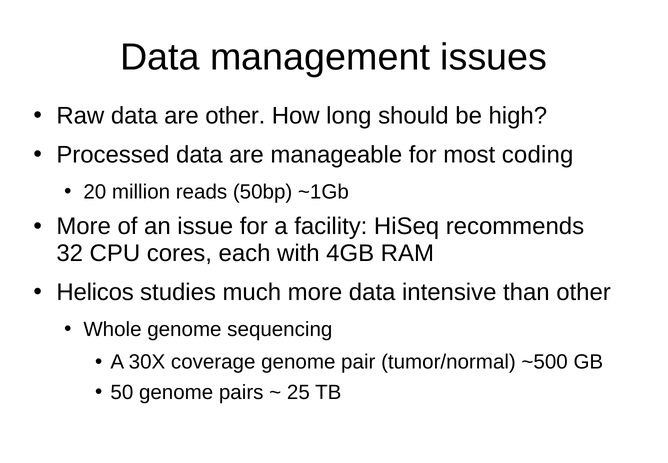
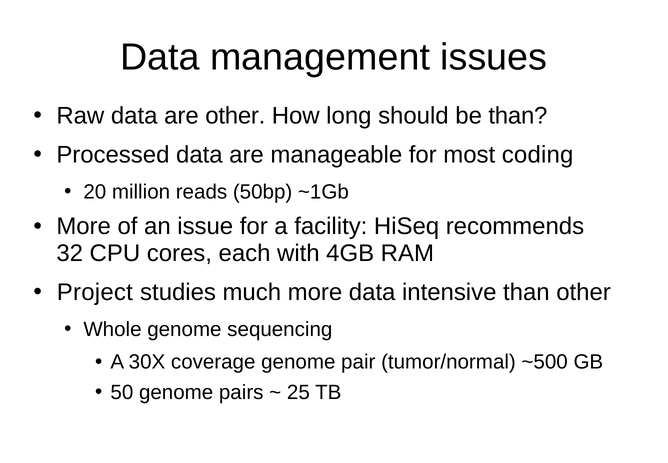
be high: high -> than
Helicos: Helicos -> Project
